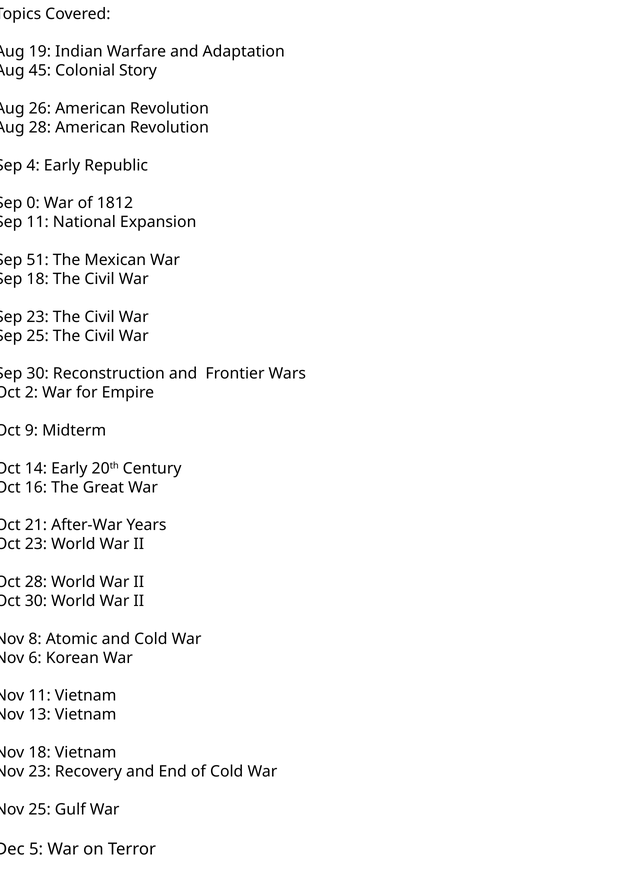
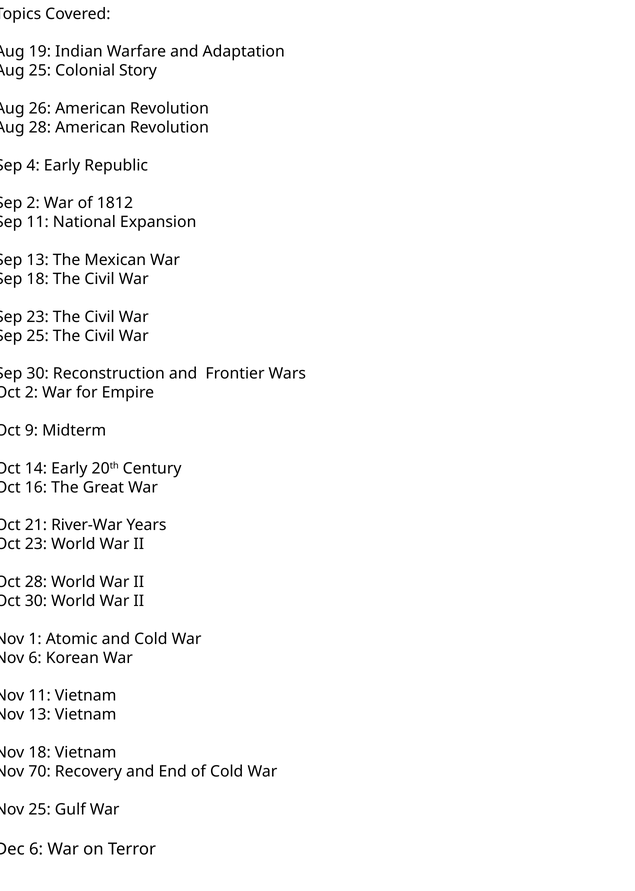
45 at (40, 71): 45 -> 25
0 at (33, 203): 0 -> 2
51 at (38, 260): 51 -> 13
After-War: After-War -> River-War
8: 8 -> 1
23 at (40, 772): 23 -> 70
5 at (36, 849): 5 -> 6
